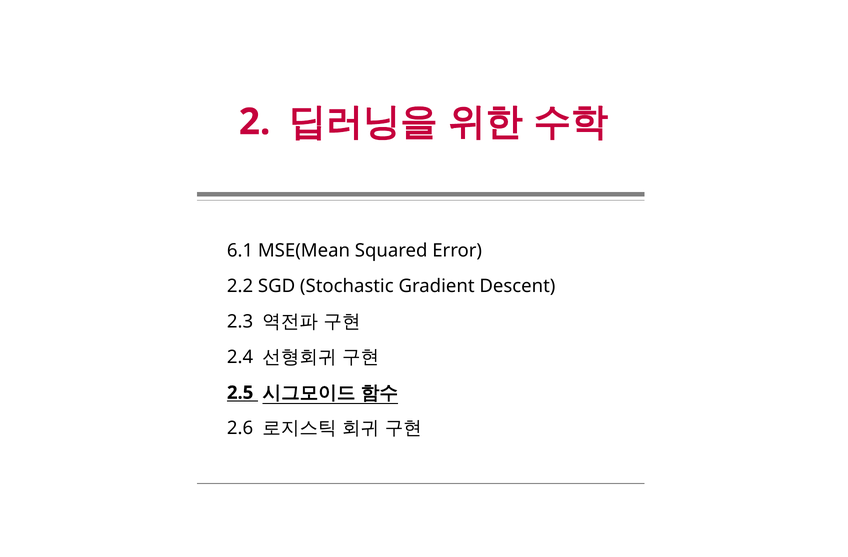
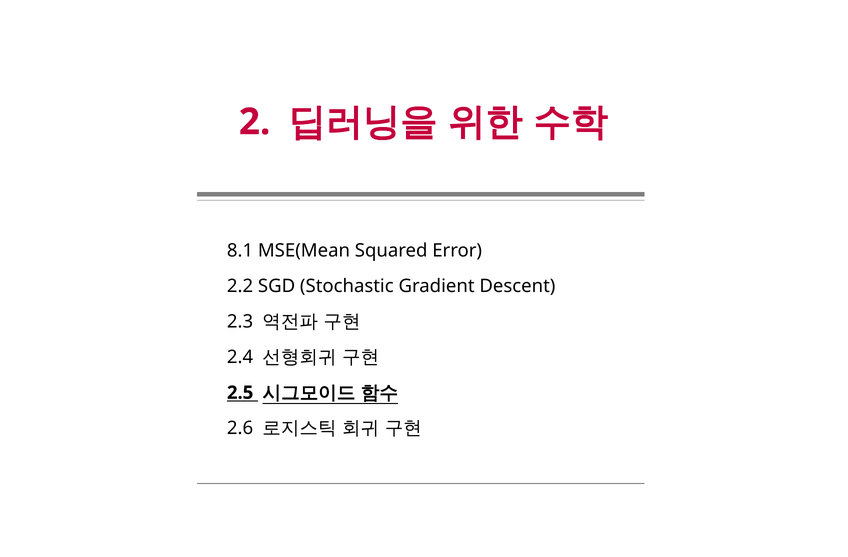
6.1: 6.1 -> 8.1
